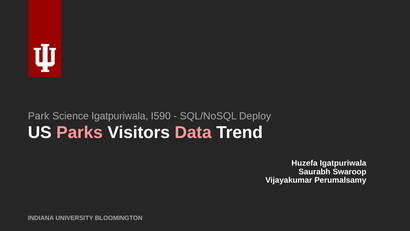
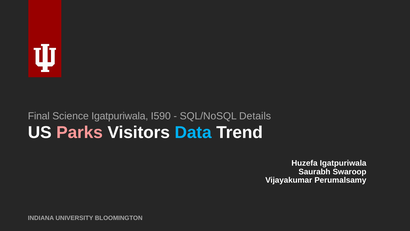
Park: Park -> Final
Deploy: Deploy -> Details
Data colour: pink -> light blue
